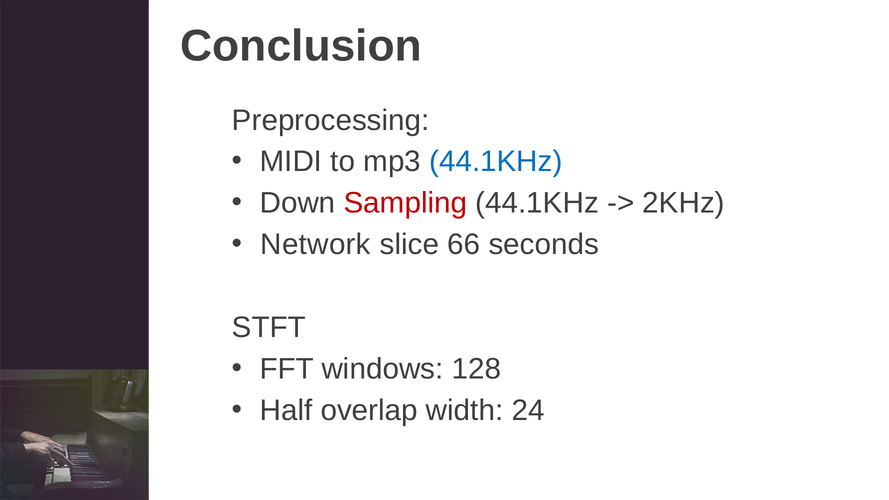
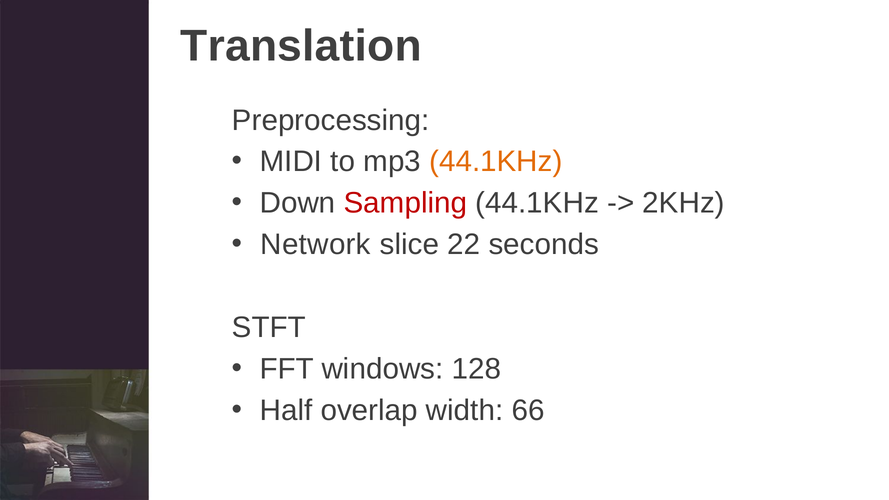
Conclusion: Conclusion -> Translation
44.1KHz at (496, 162) colour: blue -> orange
66: 66 -> 22
24: 24 -> 66
